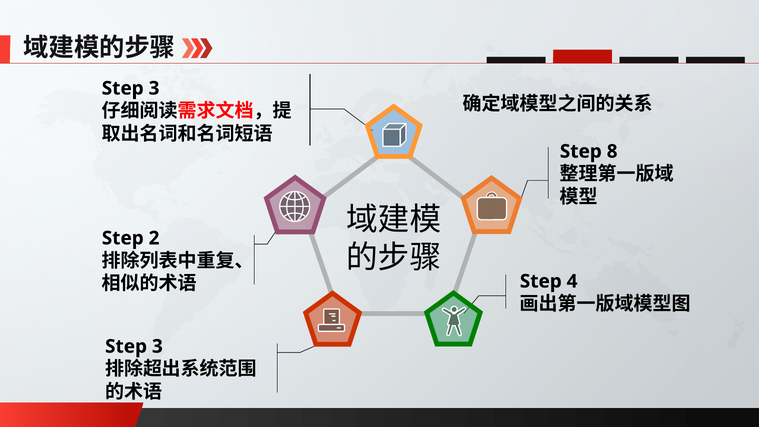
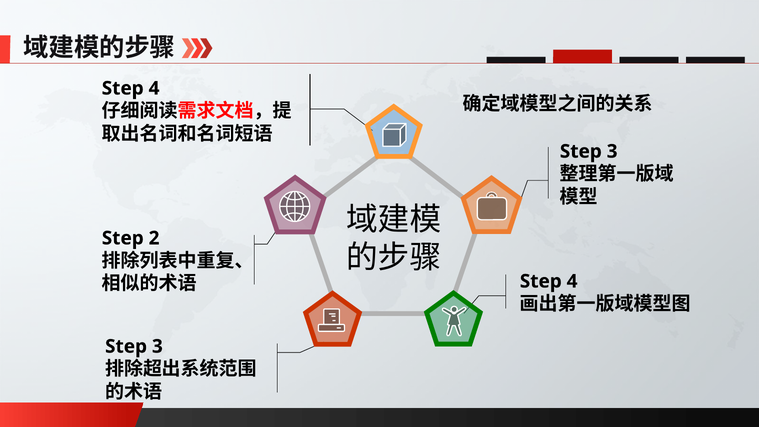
3 at (154, 88): 3 -> 4
8 at (612, 151): 8 -> 3
